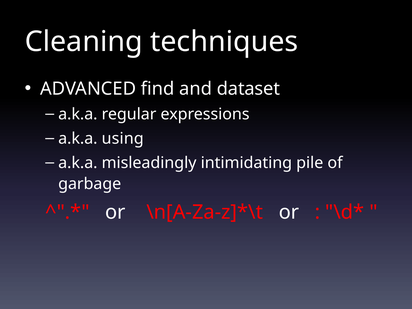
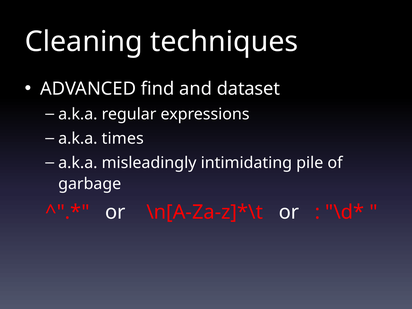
using: using -> times
